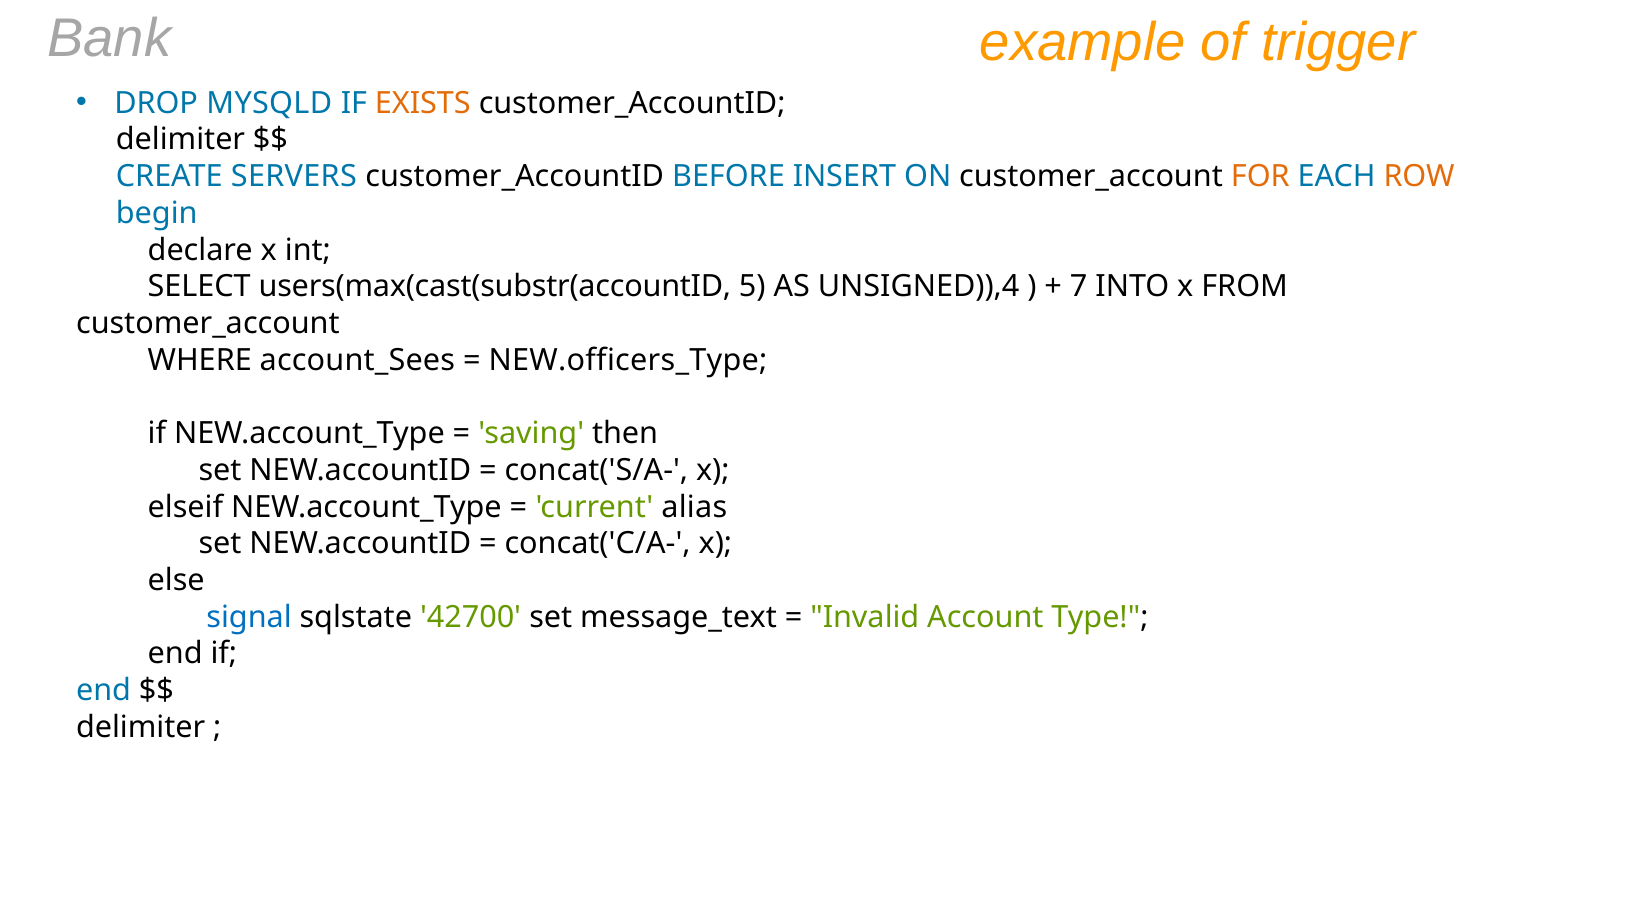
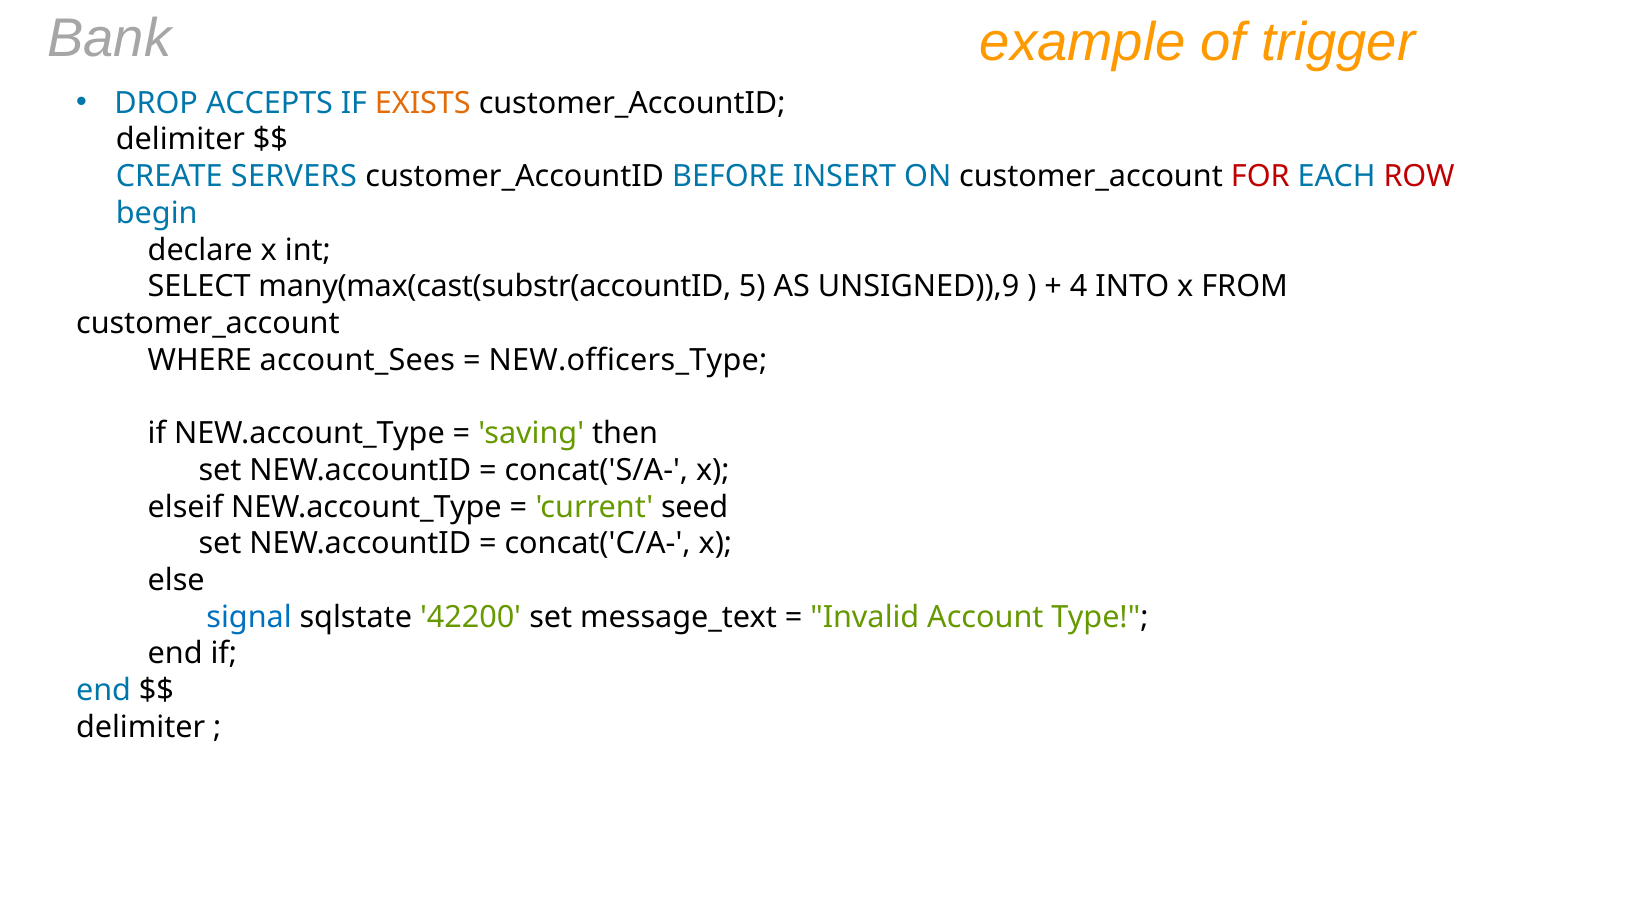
MYSQLD: MYSQLD -> ACCEPTS
FOR colour: orange -> red
ROW colour: orange -> red
users(max(cast(substr(accountID: users(max(cast(substr(accountID -> many(max(cast(substr(accountID
UNSIGNED)),4: UNSIGNED)),4 -> UNSIGNED)),9
7: 7 -> 4
alias: alias -> seed
42700: 42700 -> 42200
